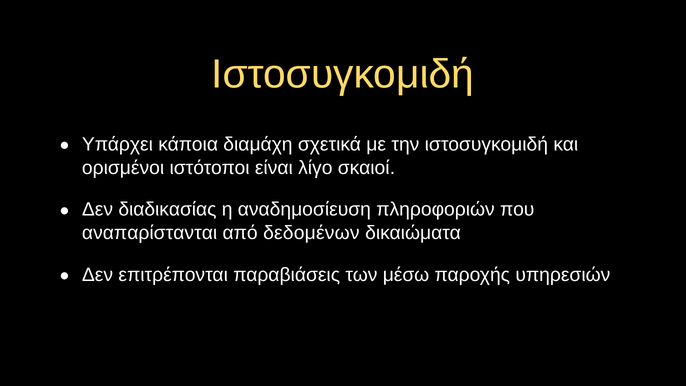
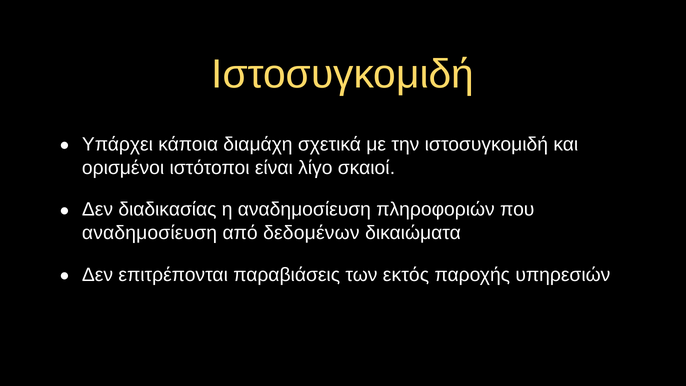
αναπαρίστανται at (150, 233): αναπαρίστανται -> αναδημοσίευση
μέσω: μέσω -> εκτός
